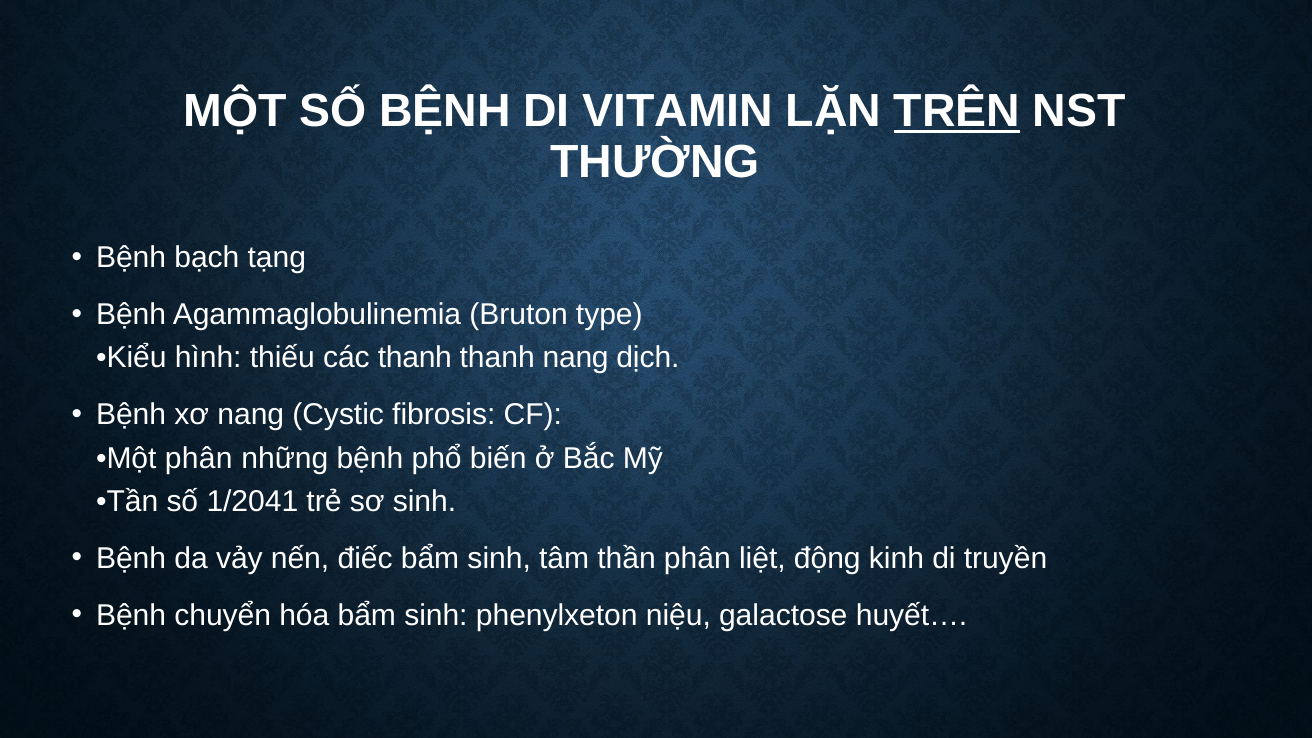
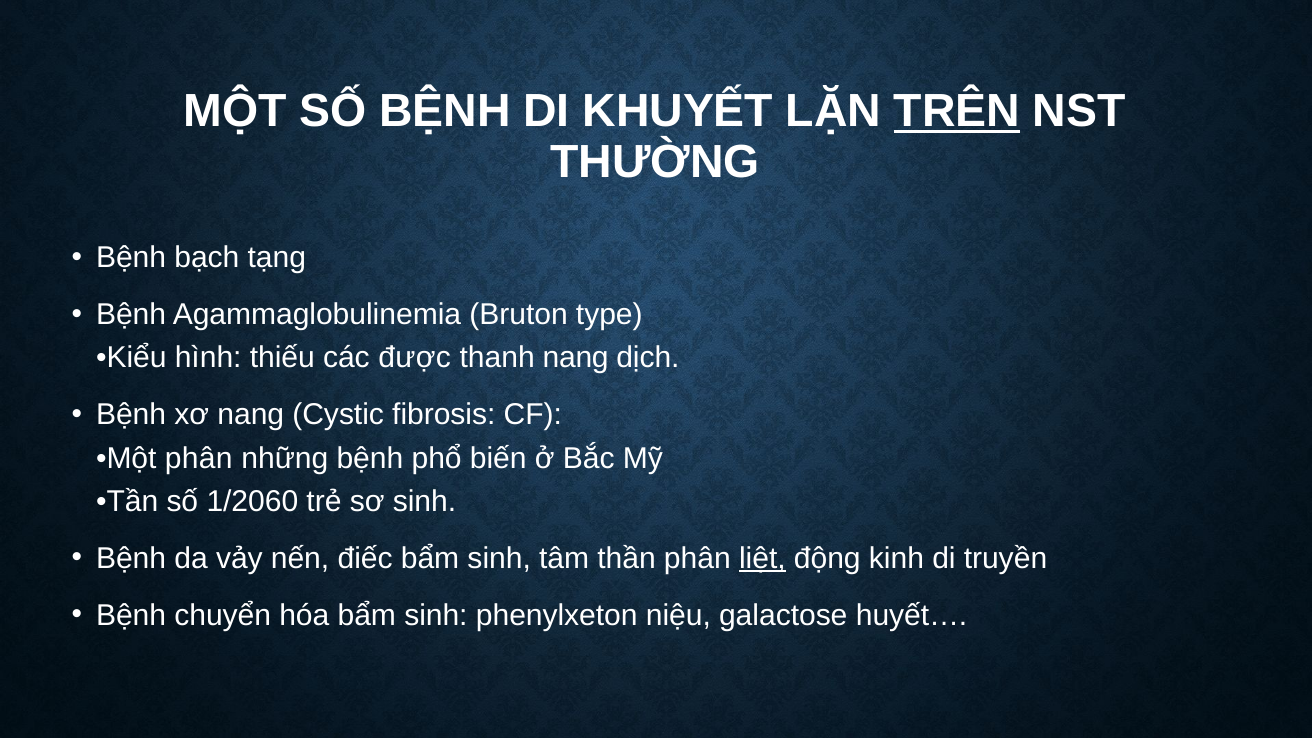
VITAMIN: VITAMIN -> KHUYẾT
các thanh: thanh -> được
1/2041: 1/2041 -> 1/2060
liệt underline: none -> present
